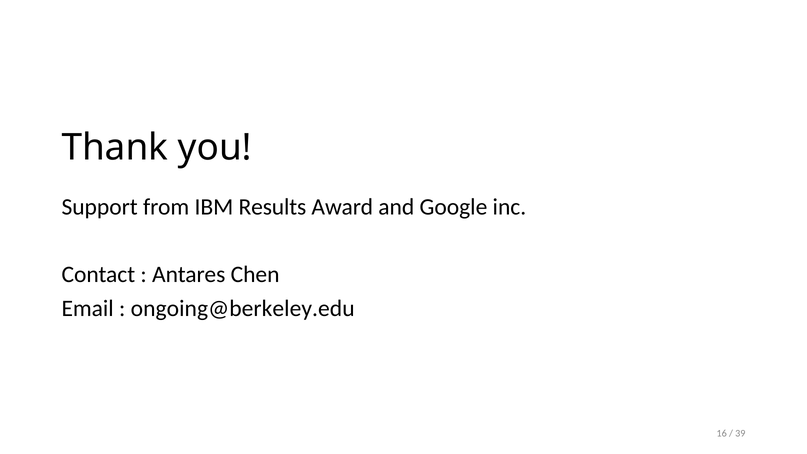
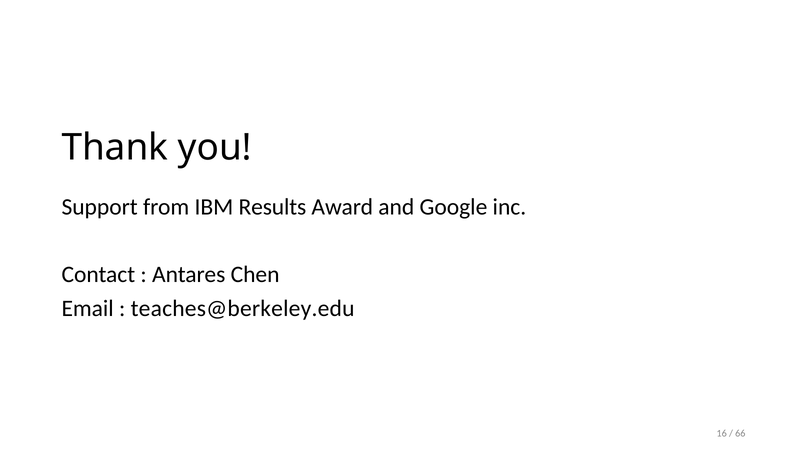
ongoing@berkeley.edu: ongoing@berkeley.edu -> teaches@berkeley.edu
39: 39 -> 66
